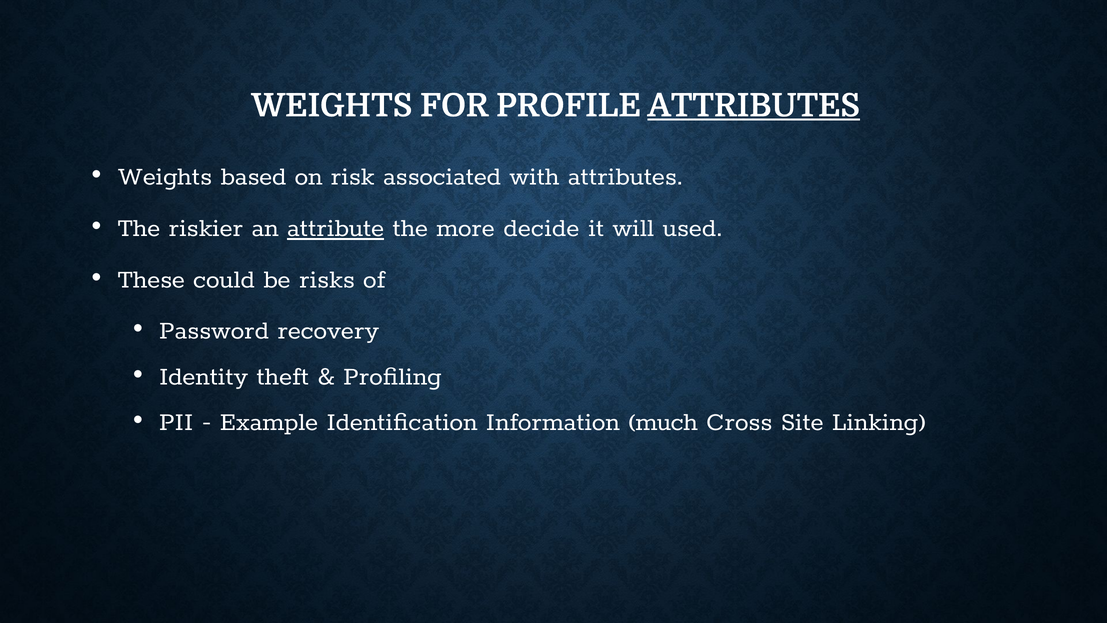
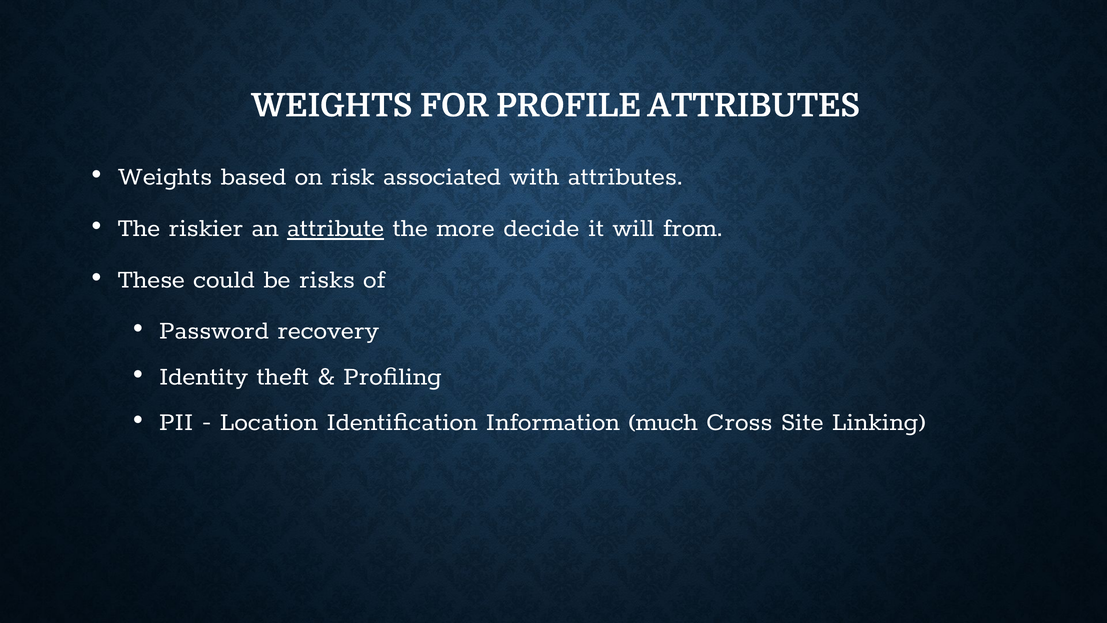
ATTRIBUTES at (754, 106) underline: present -> none
used: used -> from
Example: Example -> Location
